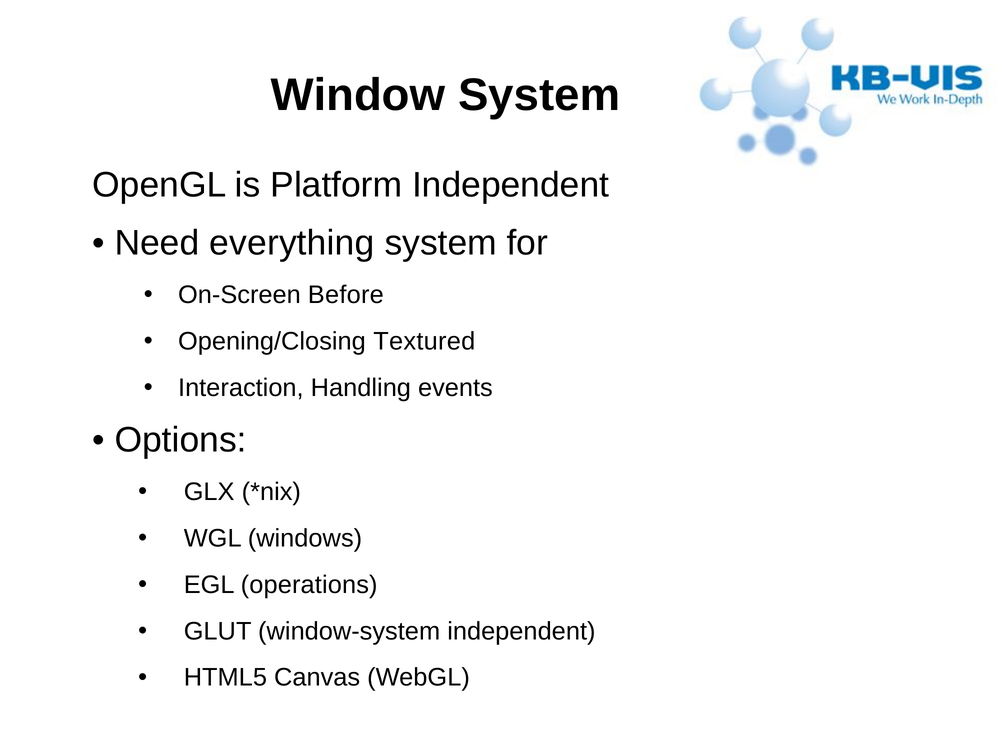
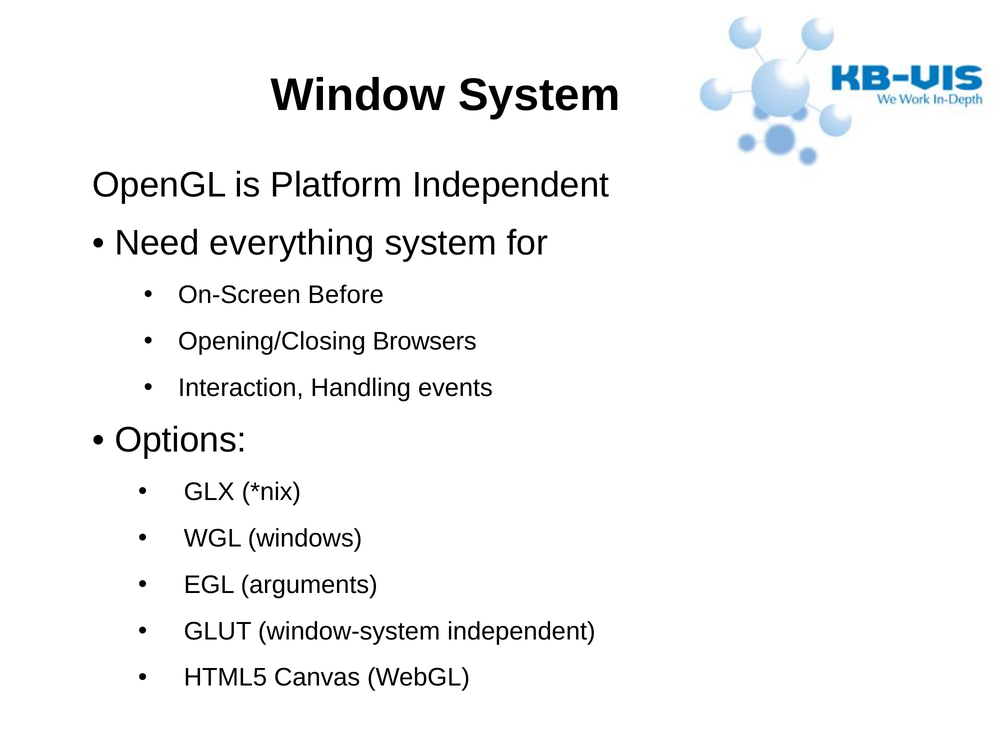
Textured: Textured -> Browsers
operations: operations -> arguments
